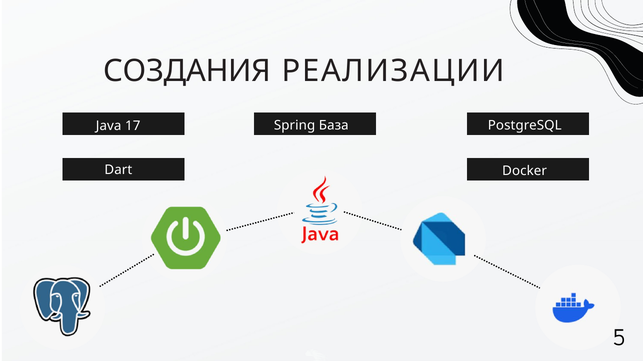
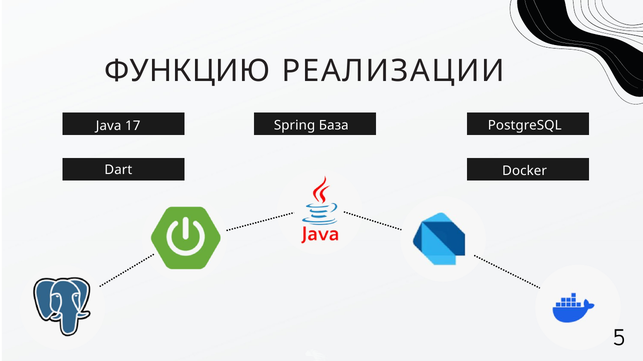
СОЗДАНИЯ: СОЗДАНИЯ -> ФУНКЦИЮ
